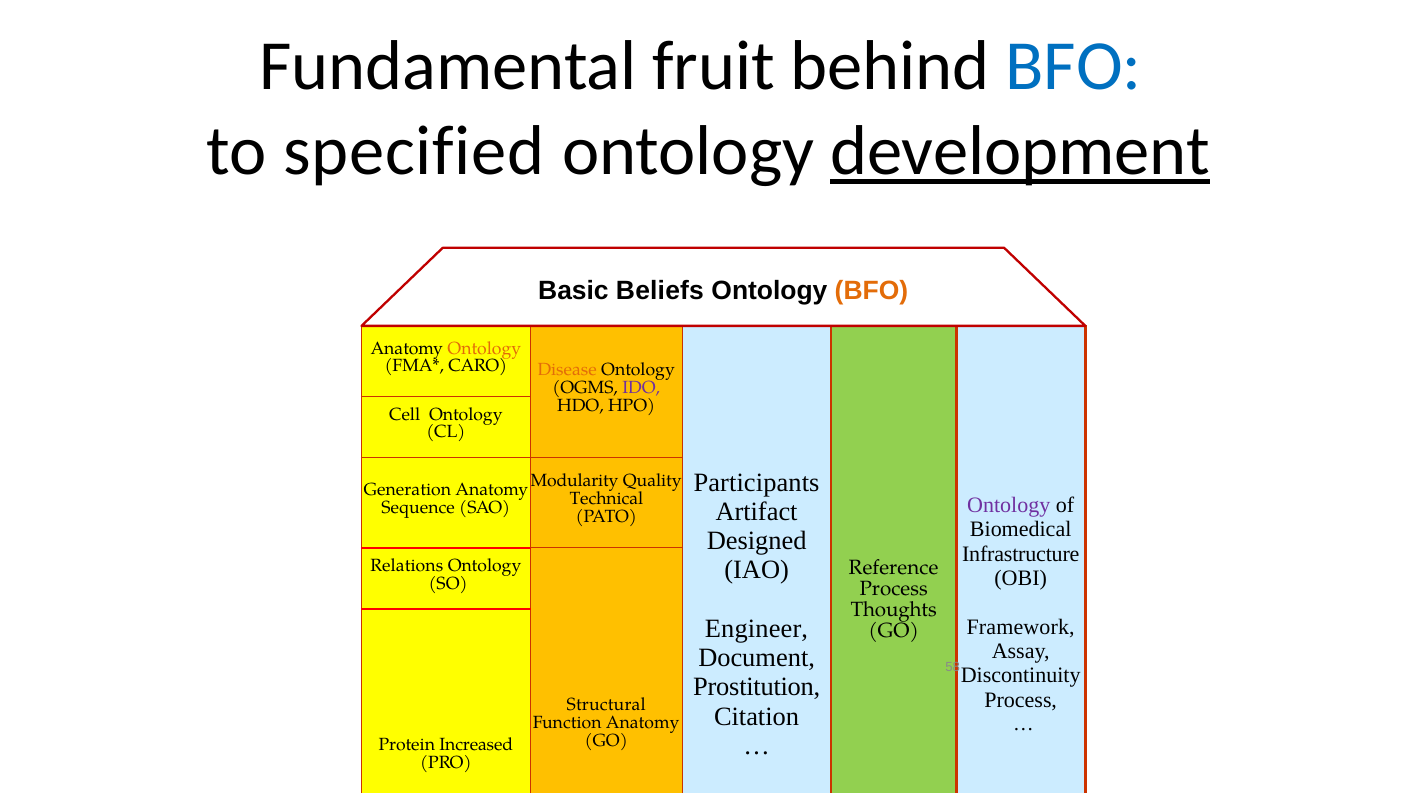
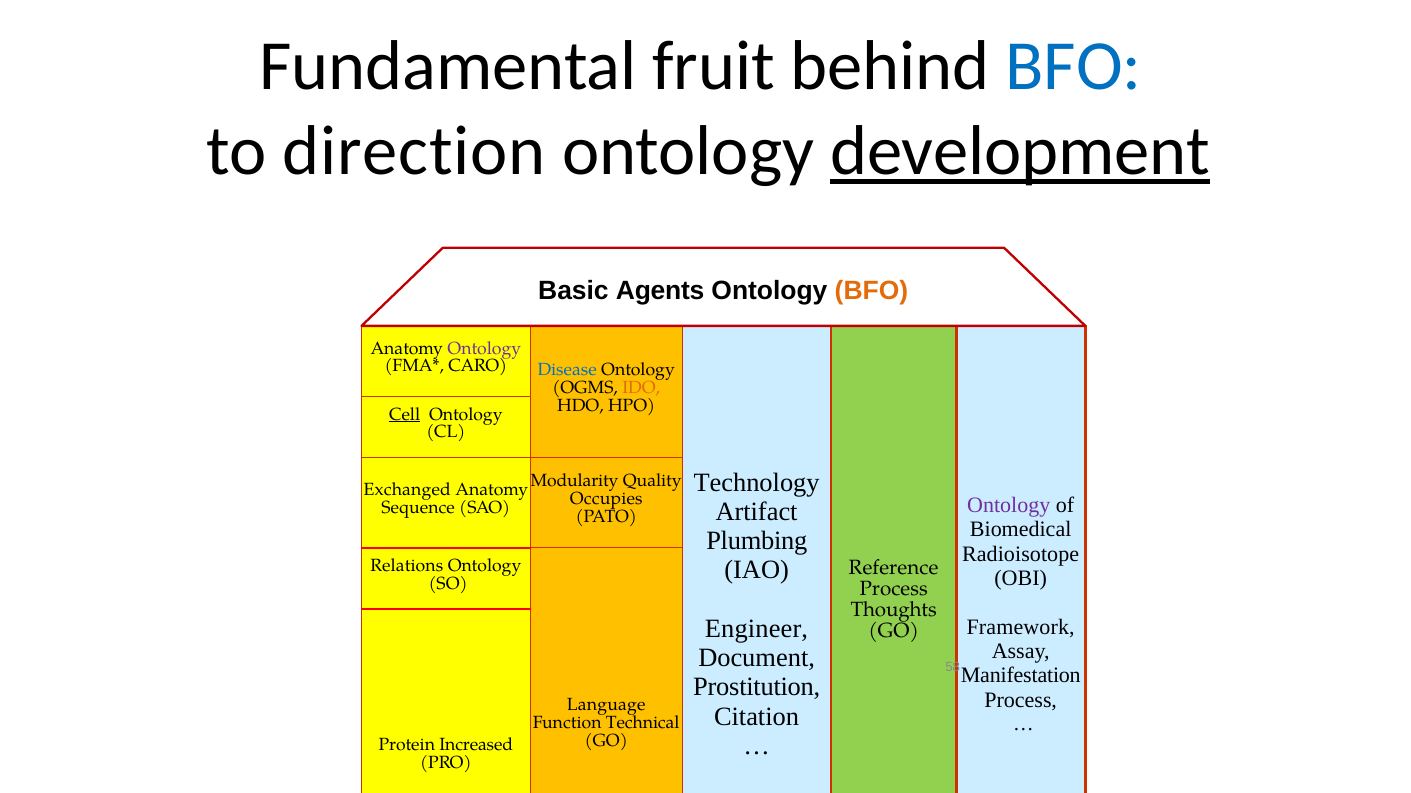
specified: specified -> direction
Beliefs: Beliefs -> Agents
Ontology at (484, 349) colour: orange -> purple
Disease colour: orange -> blue
IDO colour: purple -> orange
Cell underline: none -> present
Participants: Participants -> Technology
Generation: Generation -> Exchanged
Technical: Technical -> Occupies
Designed: Designed -> Plumbing
Infrastructure: Infrastructure -> Radioisotope
Discontinuity: Discontinuity -> Manifestation
Structural: Structural -> Language
Function Anatomy: Anatomy -> Technical
